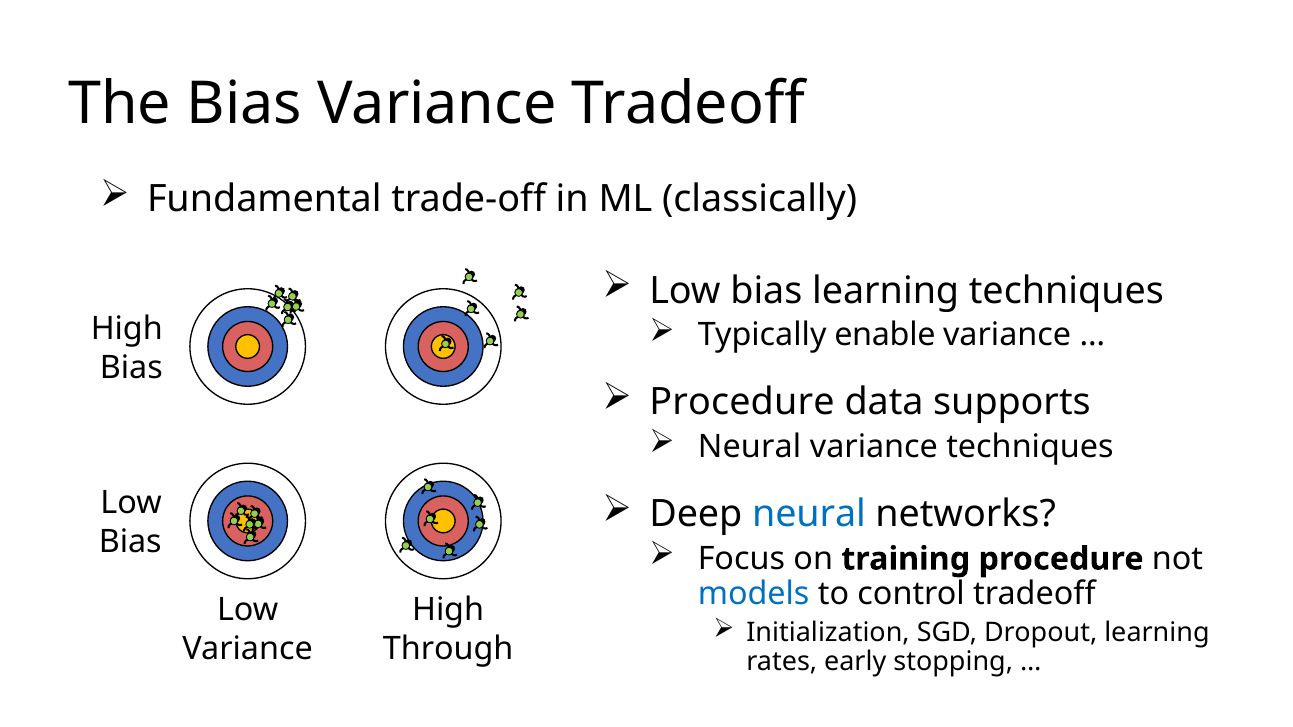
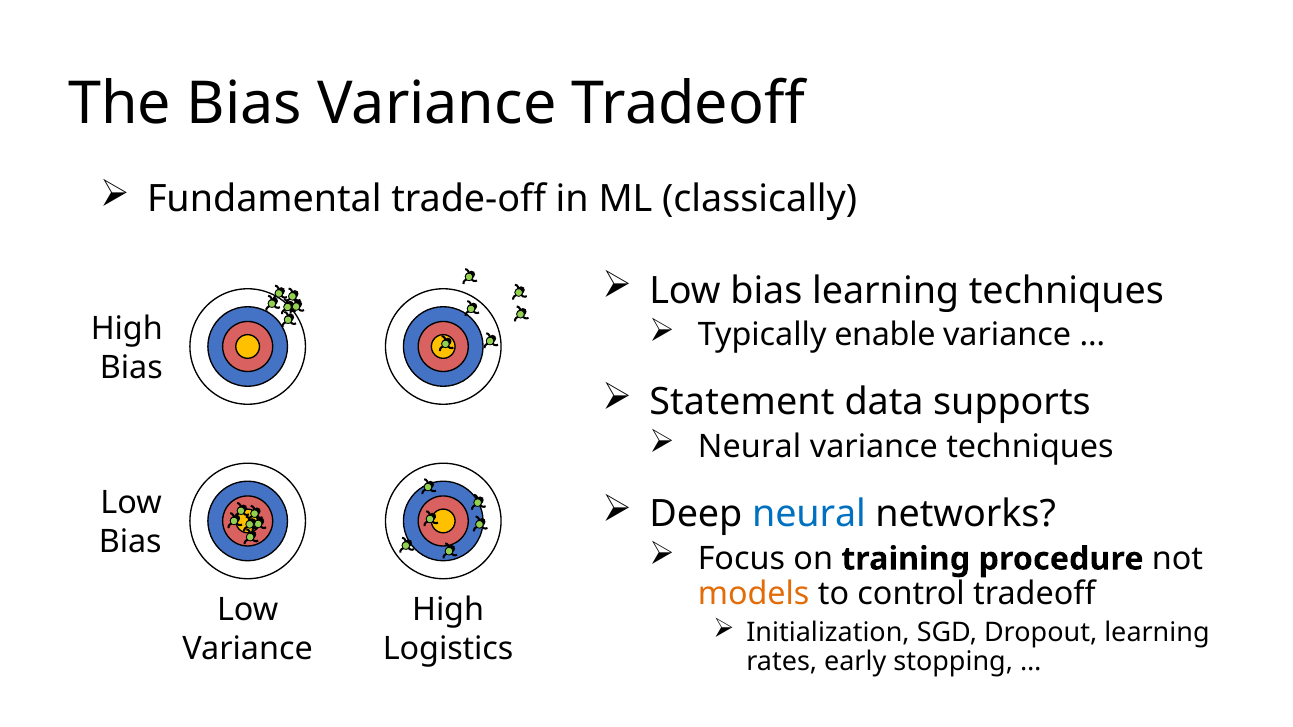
Procedure at (742, 403): Procedure -> Statement
models colour: blue -> orange
Through: Through -> Logistics
